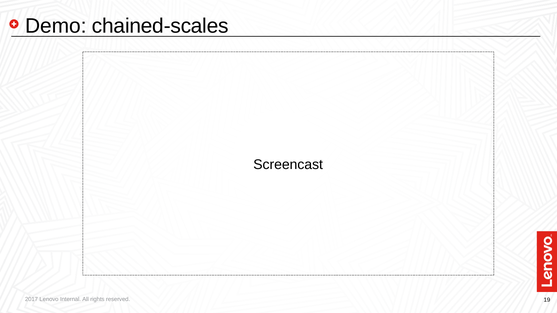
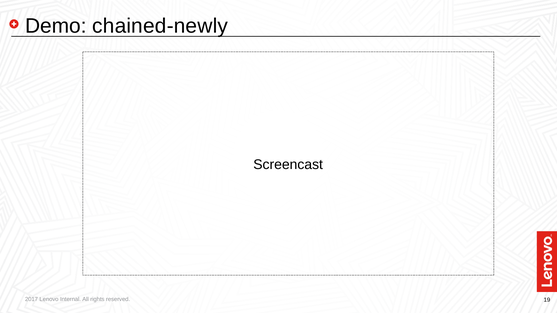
chained-scales: chained-scales -> chained-newly
